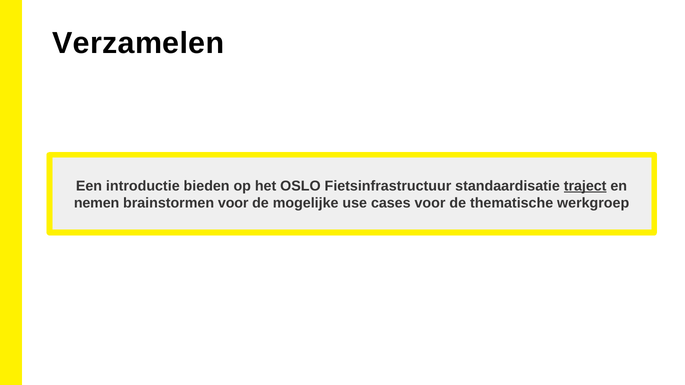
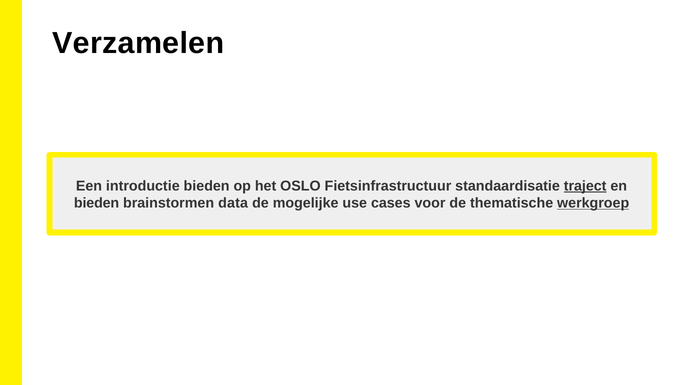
nemen at (97, 203): nemen -> bieden
brainstormen voor: voor -> data
werkgroep underline: none -> present
